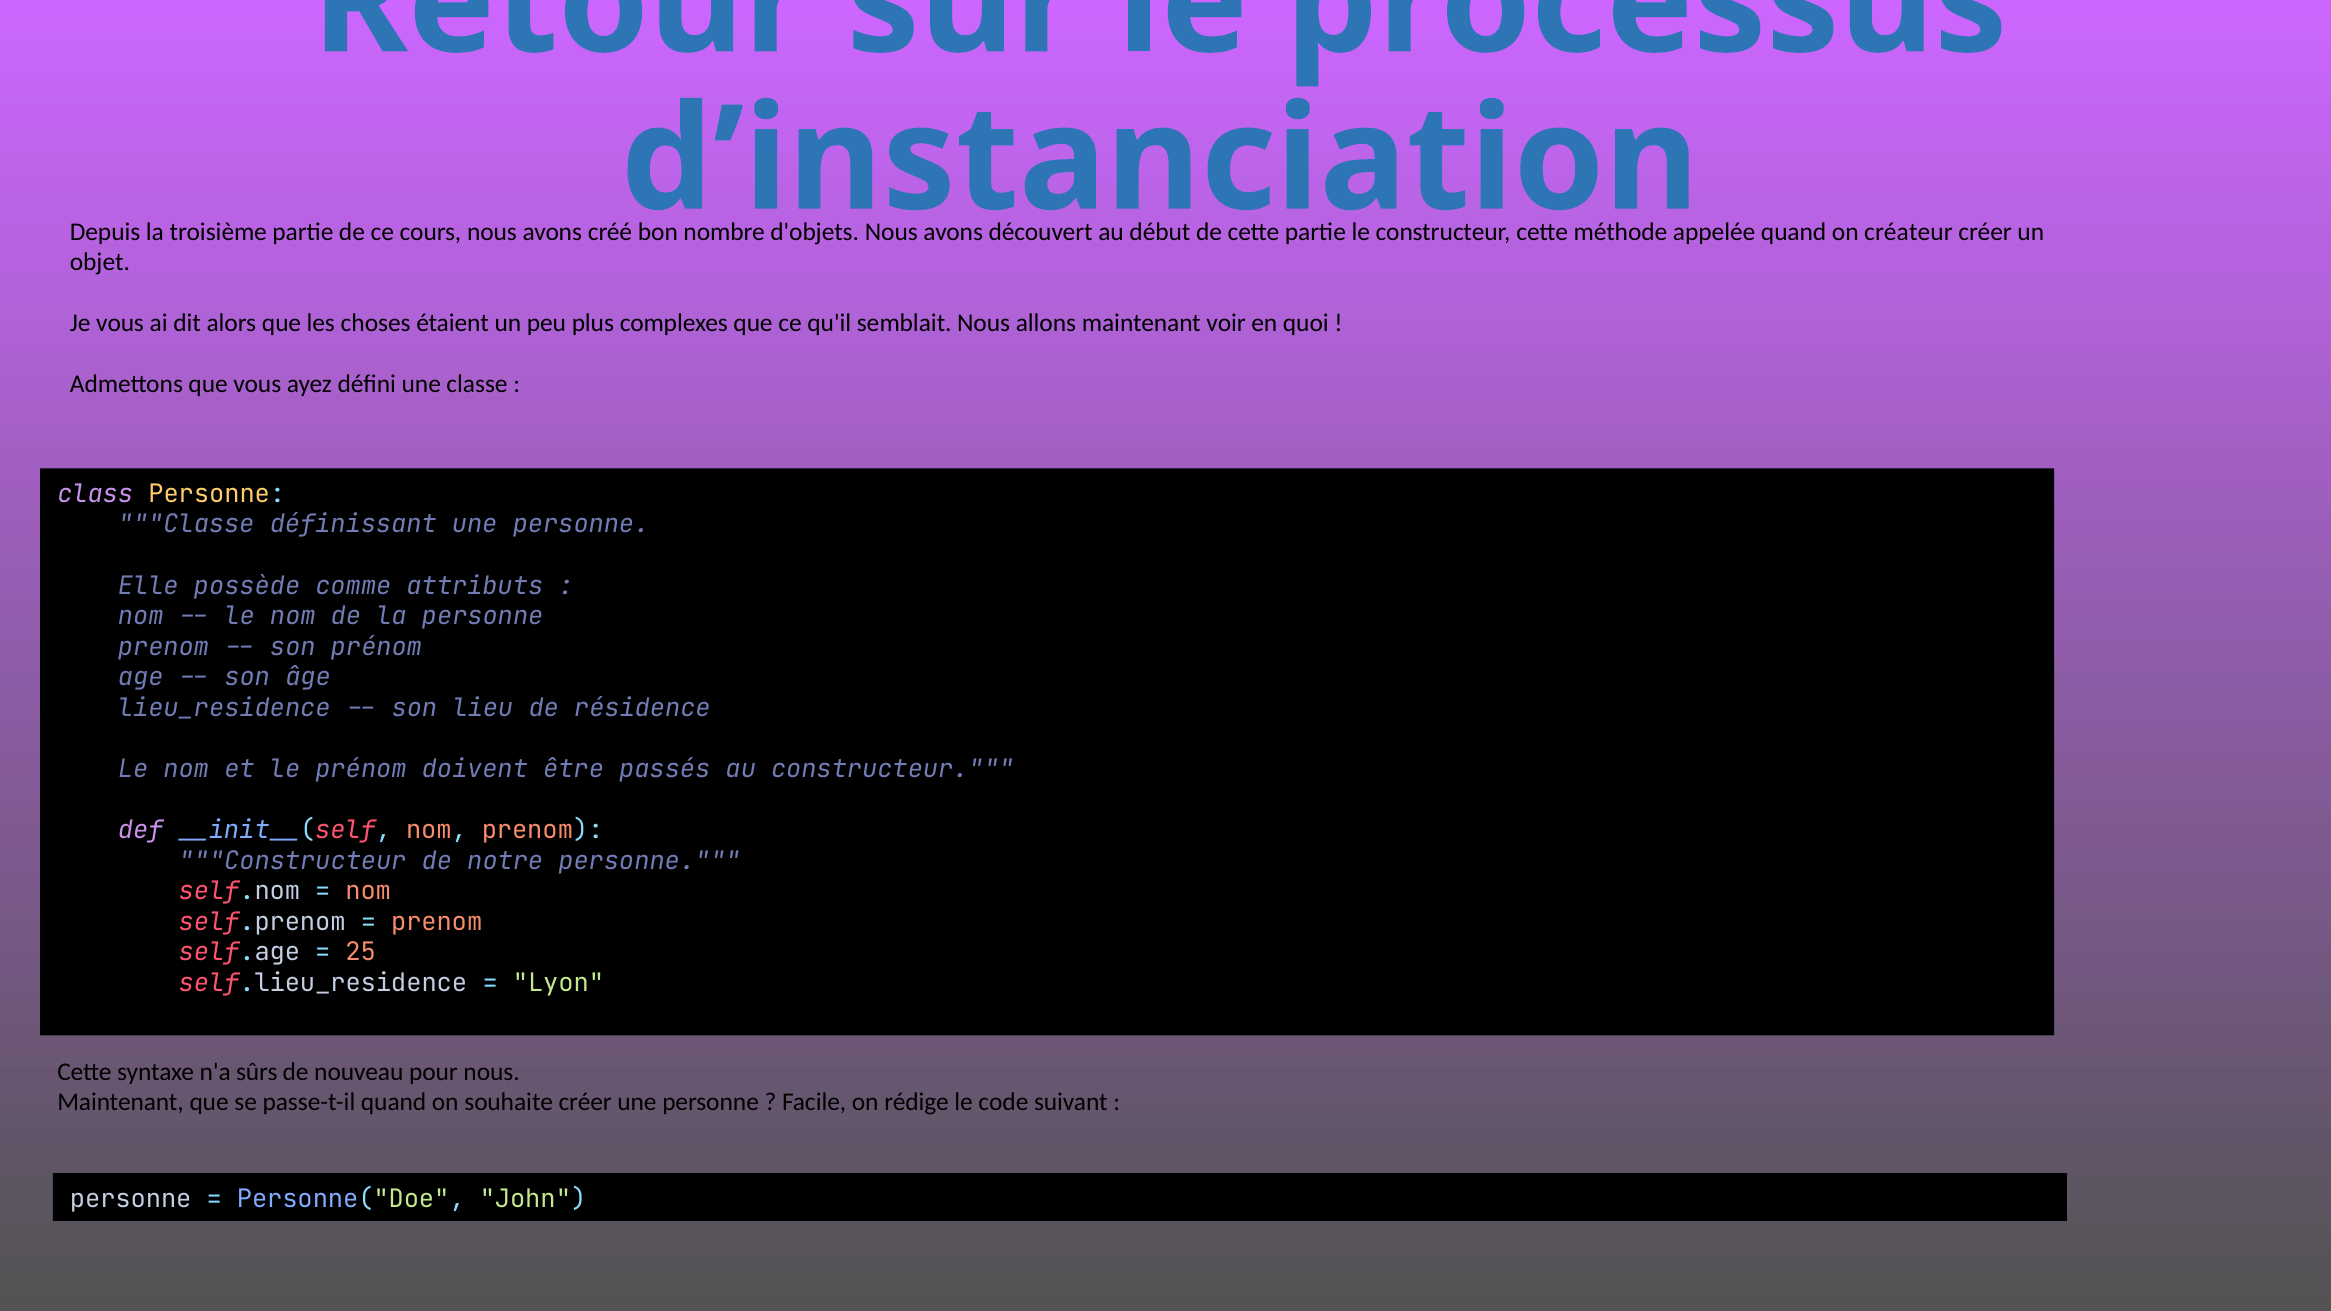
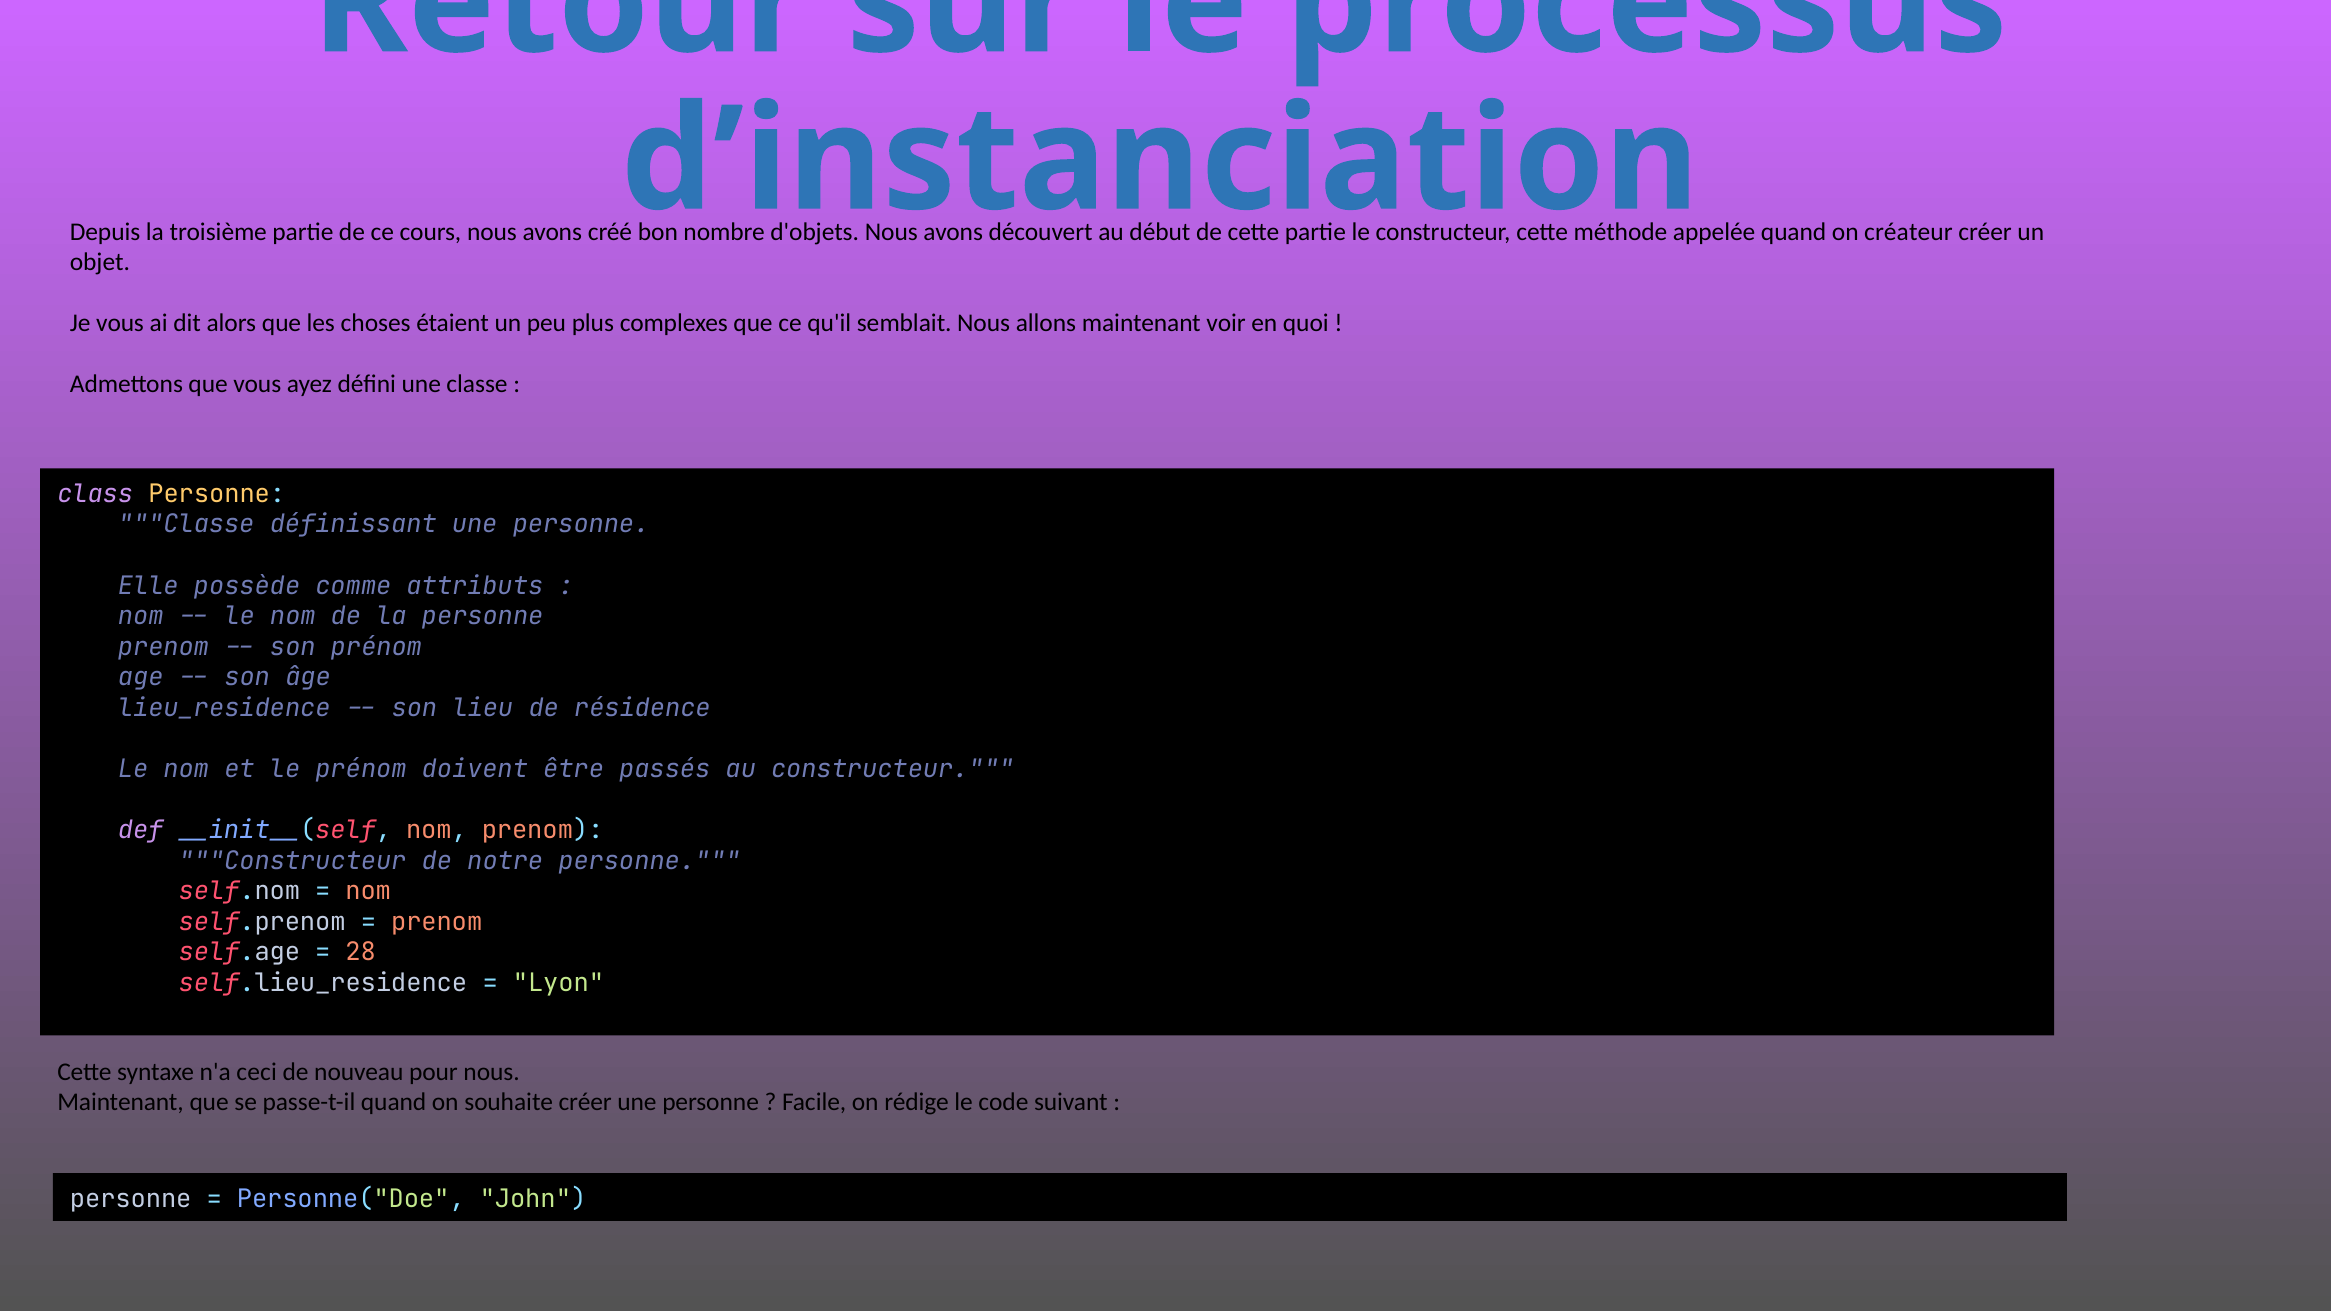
25: 25 -> 28
sûrs: sûrs -> ceci
